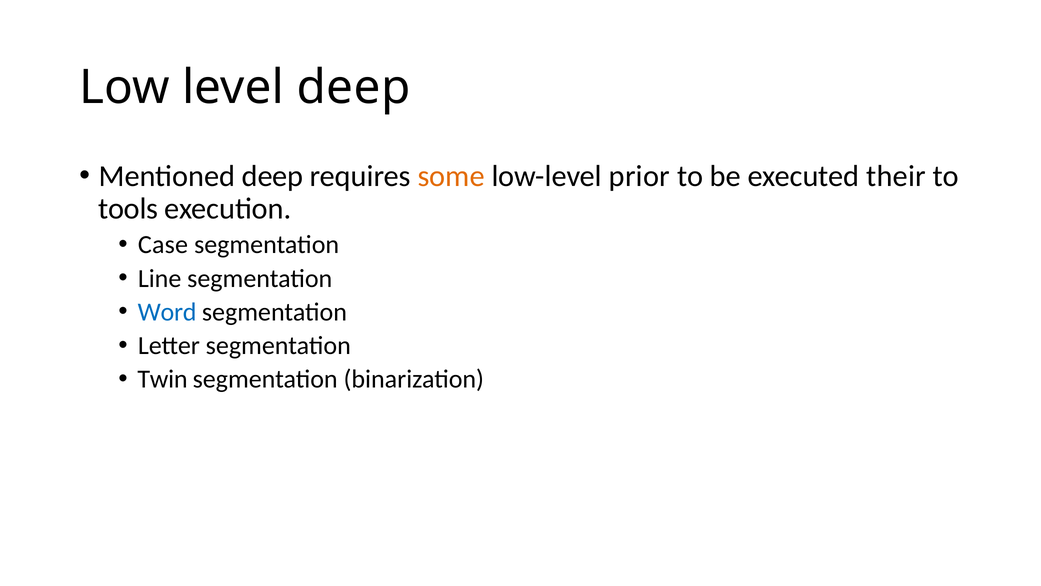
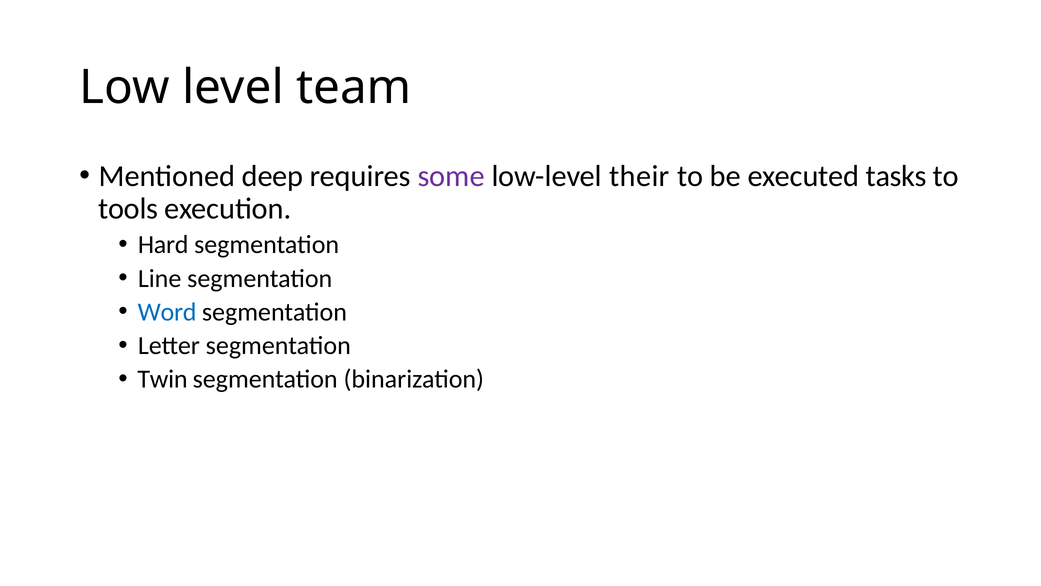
level deep: deep -> team
some colour: orange -> purple
prior: prior -> their
their: their -> tasks
Case: Case -> Hard
